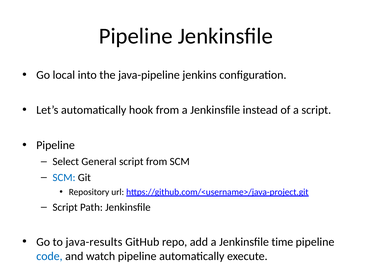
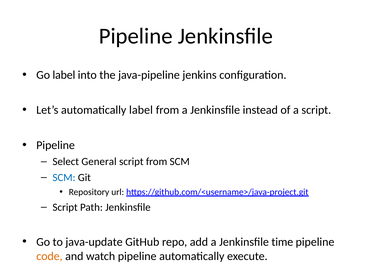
Go local: local -> label
automatically hook: hook -> label
java-results: java-results -> java-update
code colour: blue -> orange
